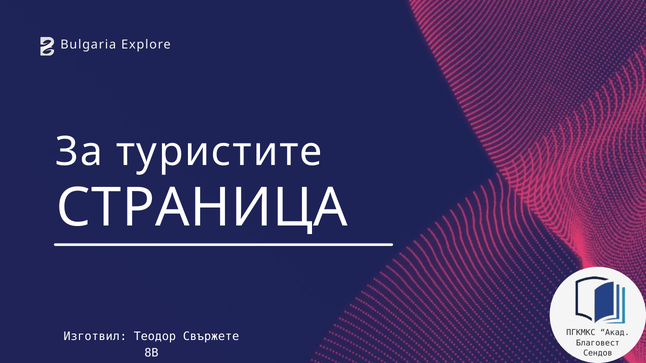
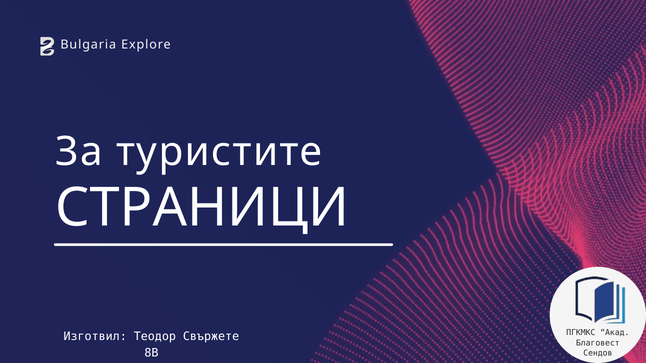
СТРАНИЦА: СТРАНИЦА -> СТРАНИЦИ
